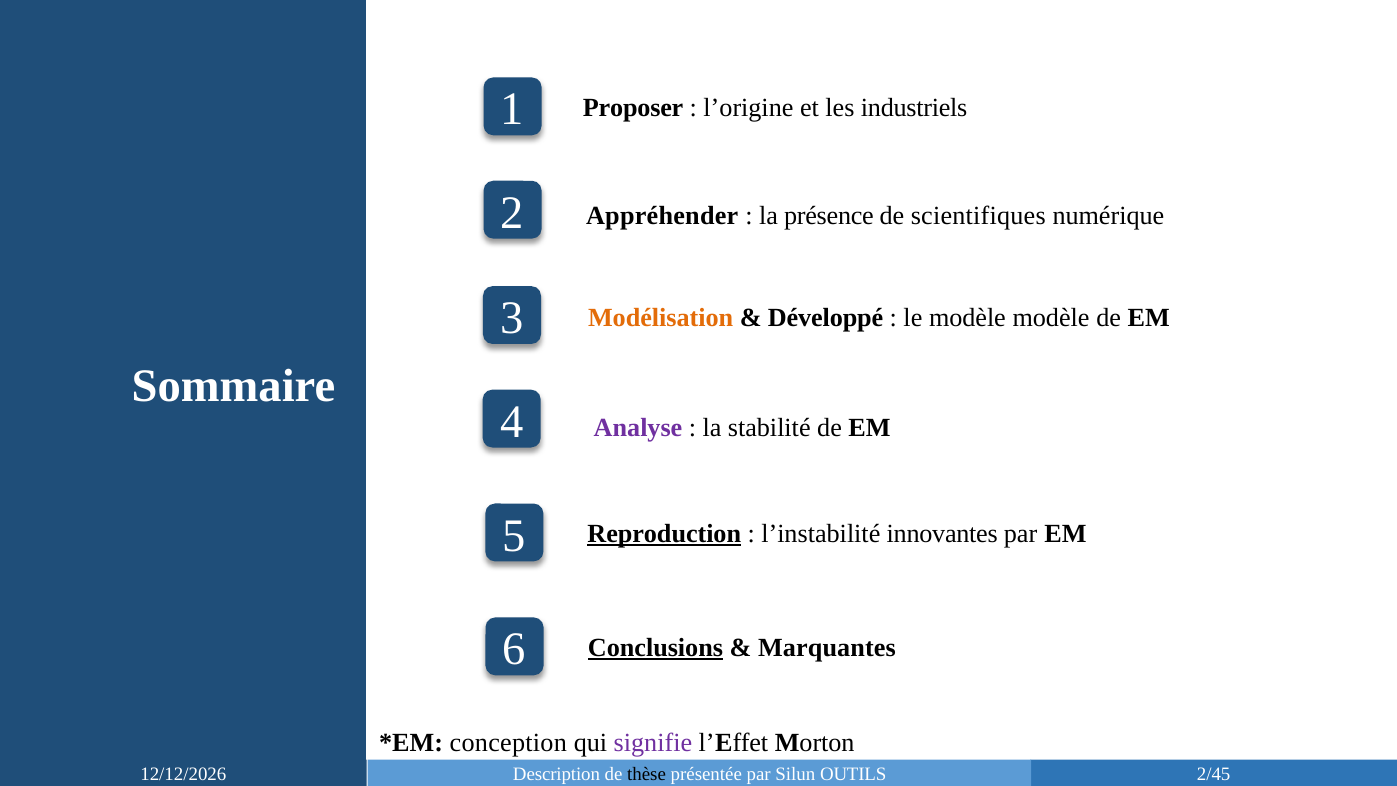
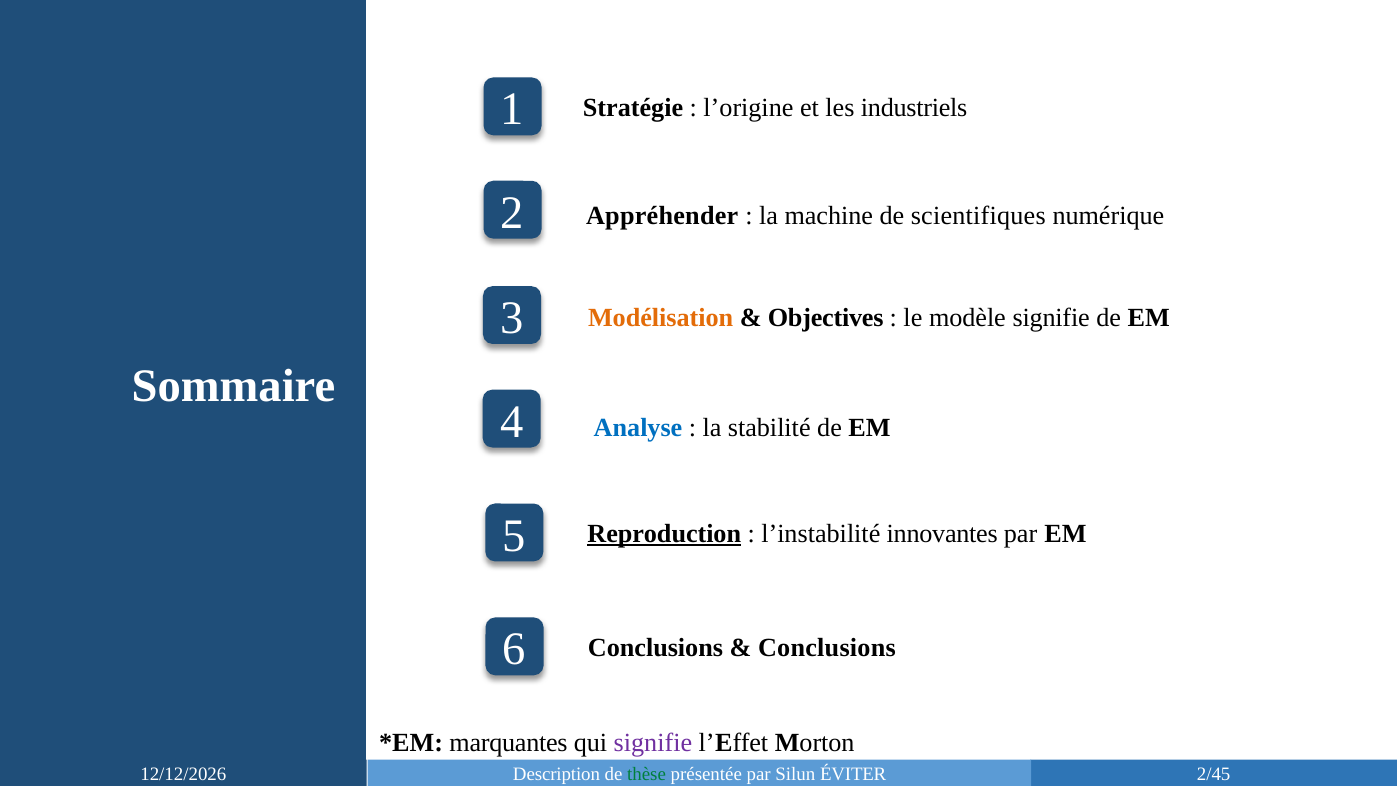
Proposer: Proposer -> Stratégie
présence: présence -> machine
Développé: Développé -> Objectives
modèle modèle: modèle -> signifie
Analyse colour: purple -> blue
Conclusions at (655, 648) underline: present -> none
Marquantes at (827, 648): Marquantes -> Conclusions
conception: conception -> marquantes
thèse colour: black -> green
OUTILS: OUTILS -> ÉVITER
